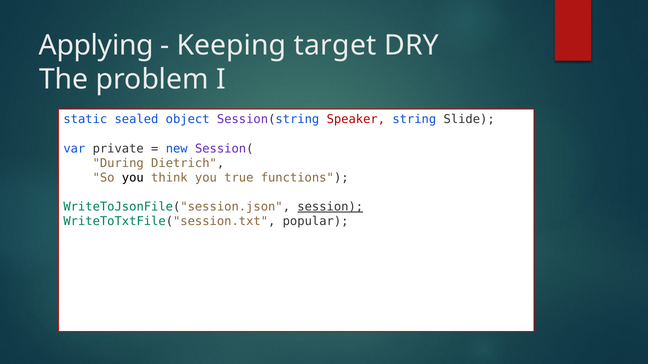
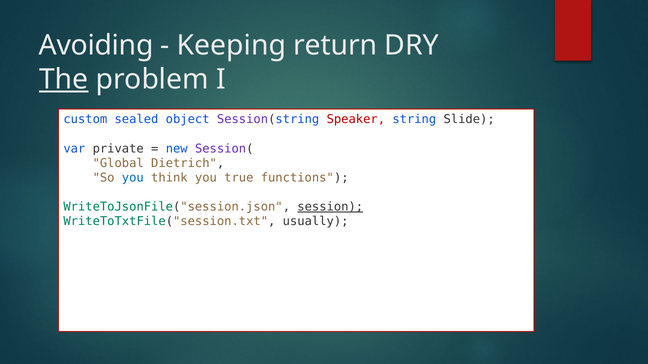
Applying: Applying -> Avoiding
target: target -> return
The underline: none -> present
static: static -> custom
During: During -> Global
you at (133, 178) colour: black -> blue
popular: popular -> usually
